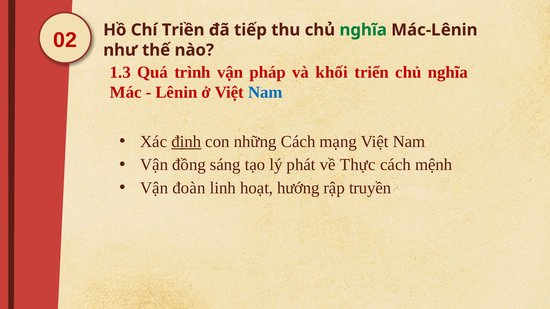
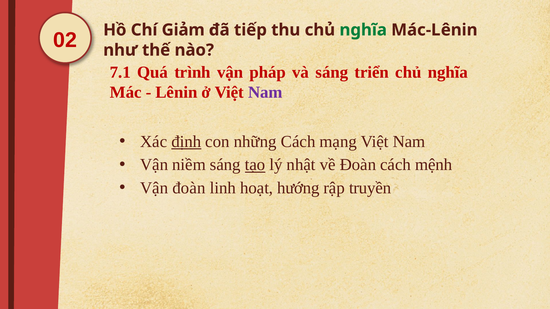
Triền: Triền -> Giảm
1.3: 1.3 -> 7.1
và khối: khối -> sáng
Nam at (265, 92) colour: blue -> purple
đồng: đồng -> niềm
tạo underline: none -> present
phát: phát -> nhật
về Thực: Thực -> Đoàn
